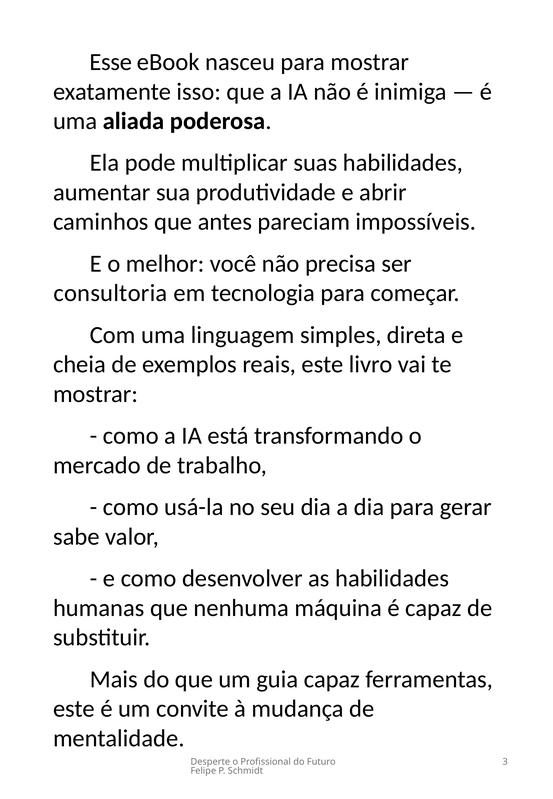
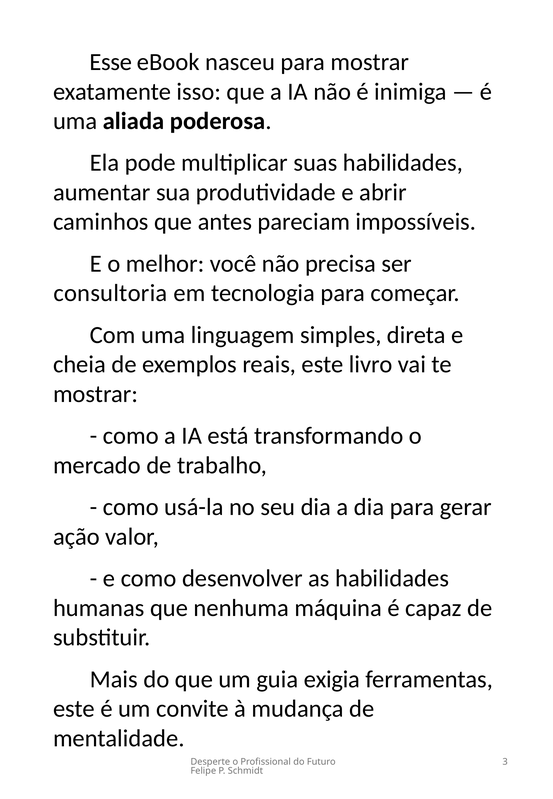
sabe: sabe -> ação
guia capaz: capaz -> exigia
